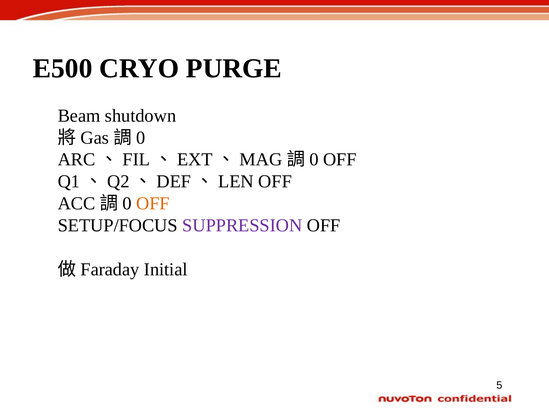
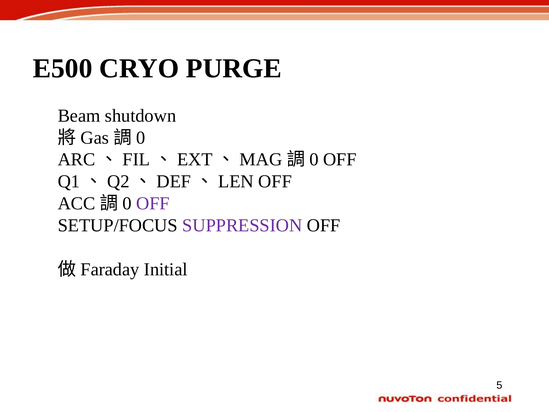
OFF at (153, 203) colour: orange -> purple
